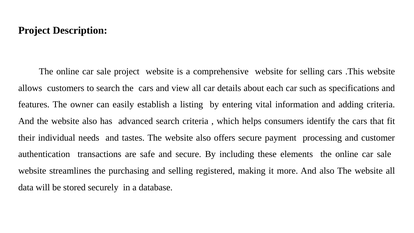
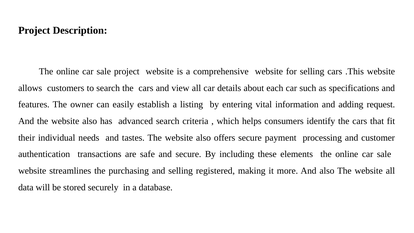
adding criteria: criteria -> request
